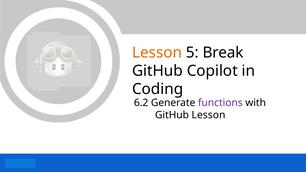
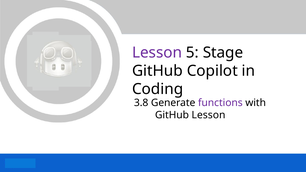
Lesson at (157, 53) colour: orange -> purple
Break: Break -> Stage
6.2: 6.2 -> 3.8
